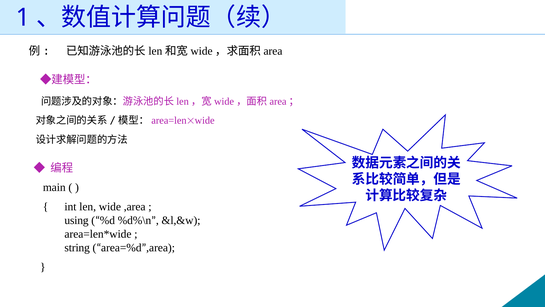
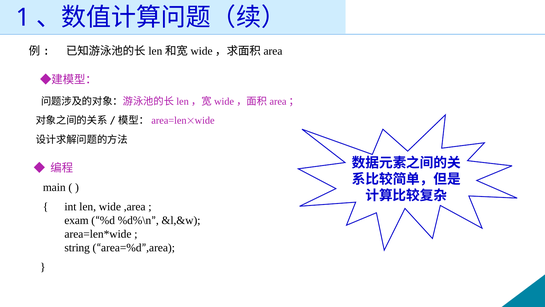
using: using -> exam
